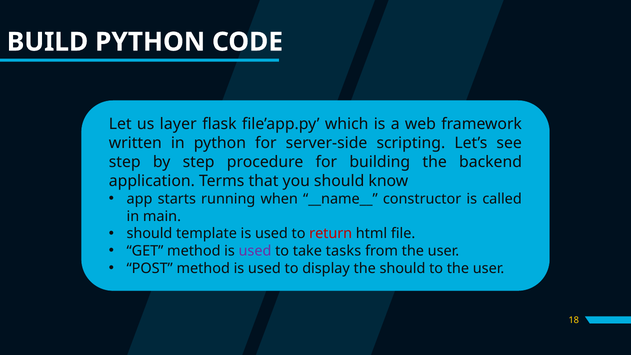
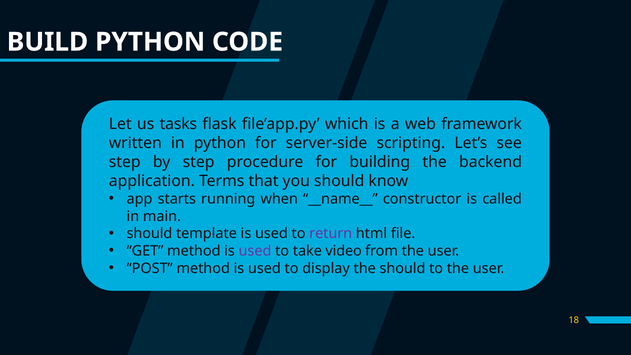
layer: layer -> tasks
return colour: red -> purple
tasks: tasks -> video
